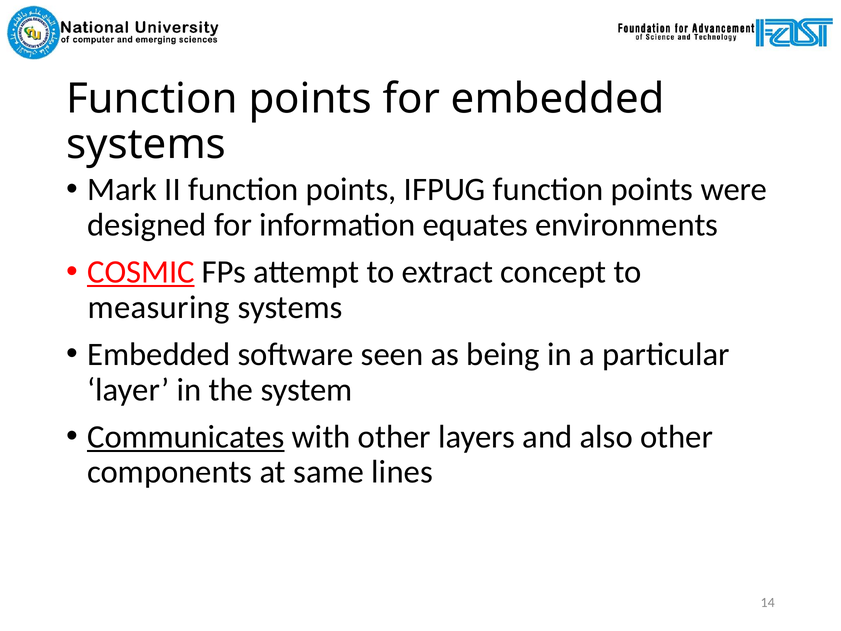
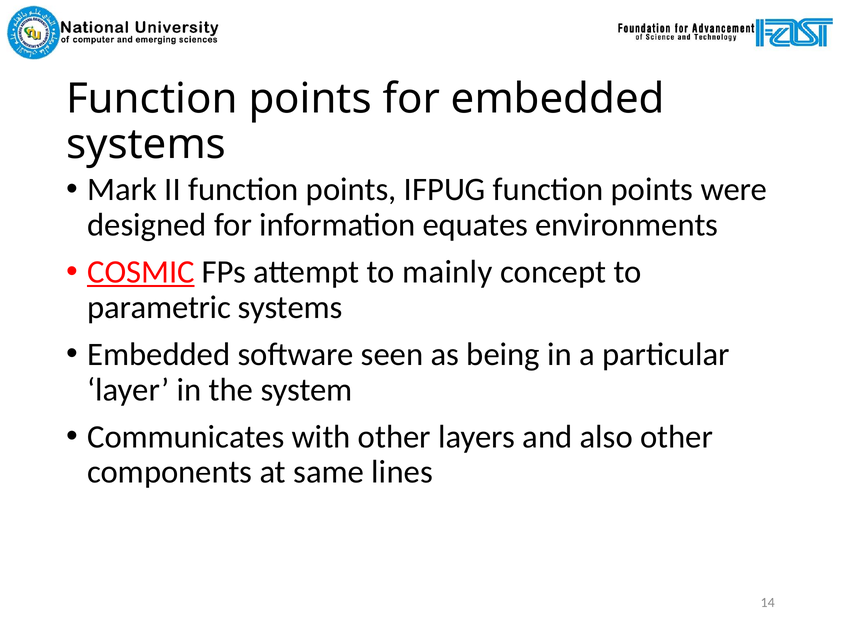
extract: extract -> mainly
measuring: measuring -> parametric
Communicates underline: present -> none
